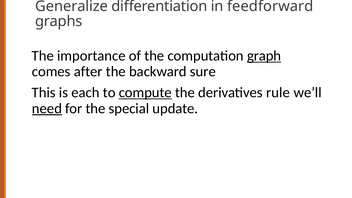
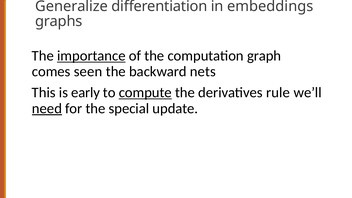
feedforward: feedforward -> embeddings
importance underline: none -> present
graph underline: present -> none
after: after -> seen
sure: sure -> nets
each: each -> early
